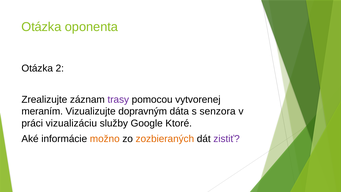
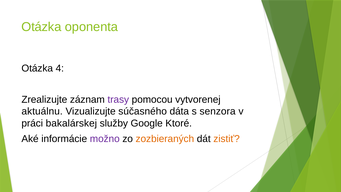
2: 2 -> 4
meraním: meraním -> aktuálnu
dopravným: dopravným -> súčasného
vizualizáciu: vizualizáciu -> bakalárskej
možno colour: orange -> purple
zistiť colour: purple -> orange
